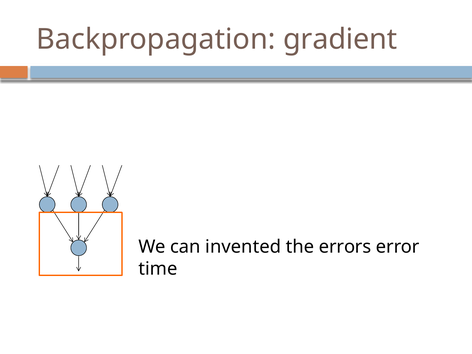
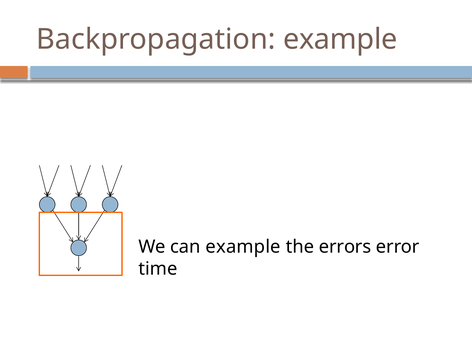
Backpropagation gradient: gradient -> example
can invented: invented -> example
